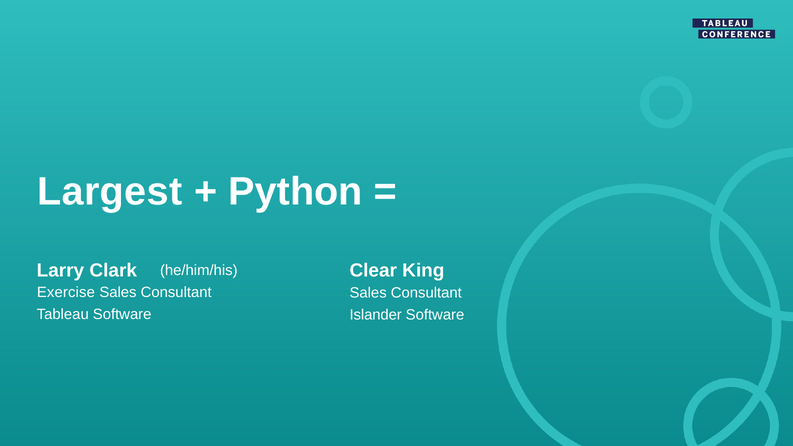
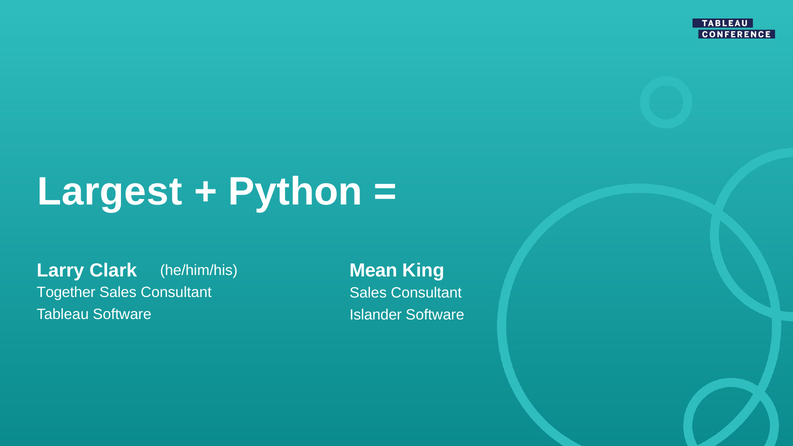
Clear: Clear -> Mean
Exercise: Exercise -> Together
